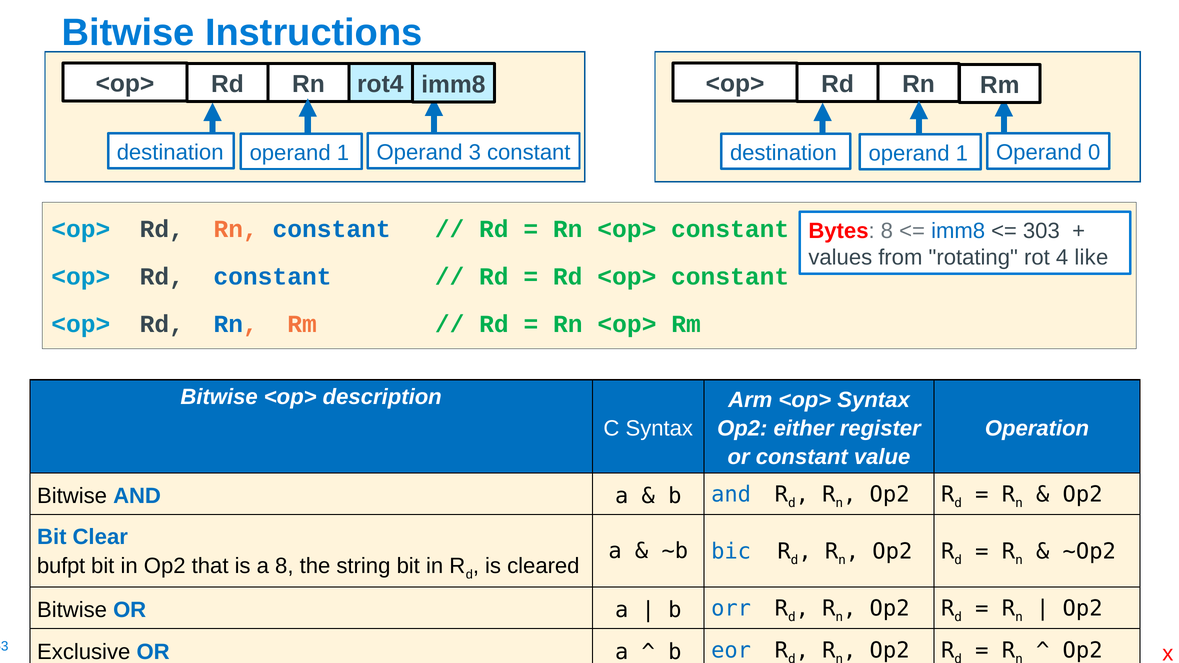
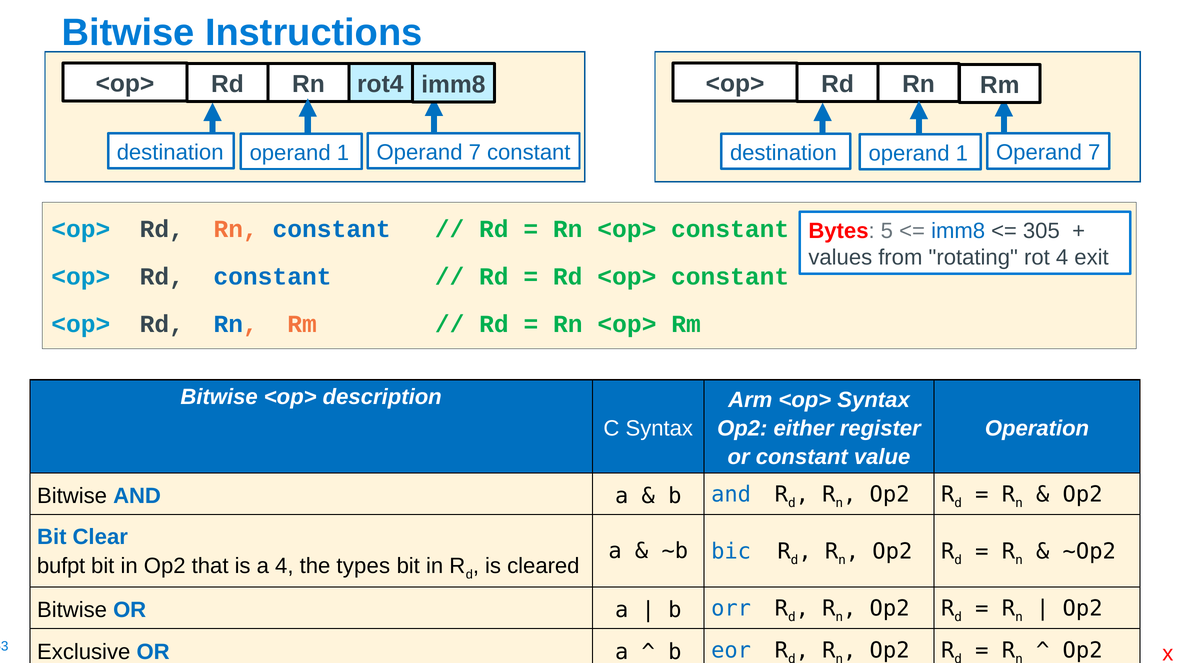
3 at (475, 152): 3 -> 7
1 Operand 0: 0 -> 7
Bytes 8: 8 -> 5
303: 303 -> 305
like: like -> exit
a 8: 8 -> 4
string: string -> types
